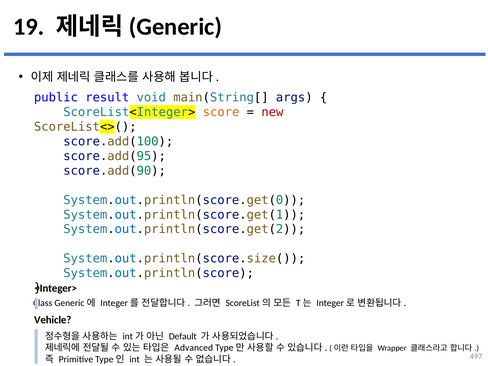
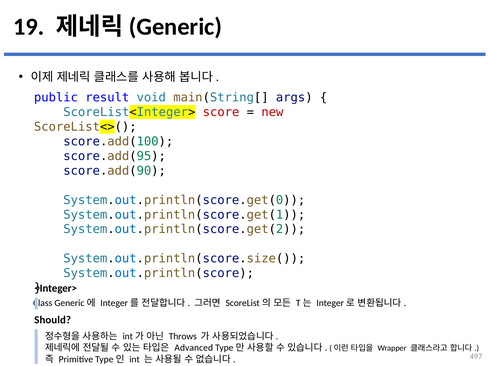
score colour: orange -> red
Vehicle: Vehicle -> Should
Default: Default -> Throws
